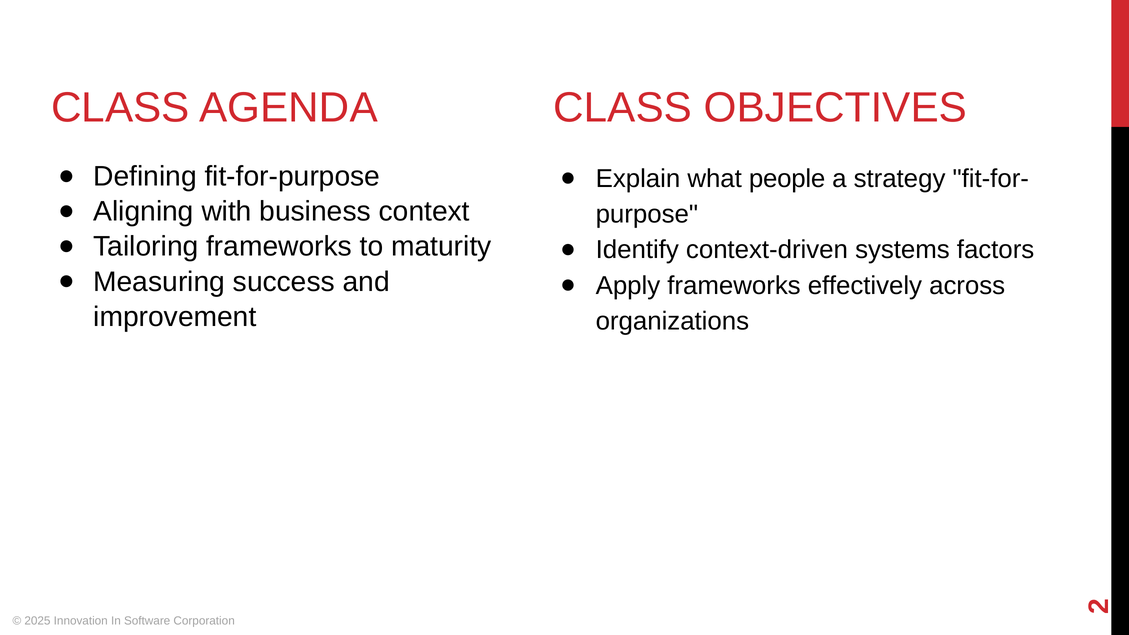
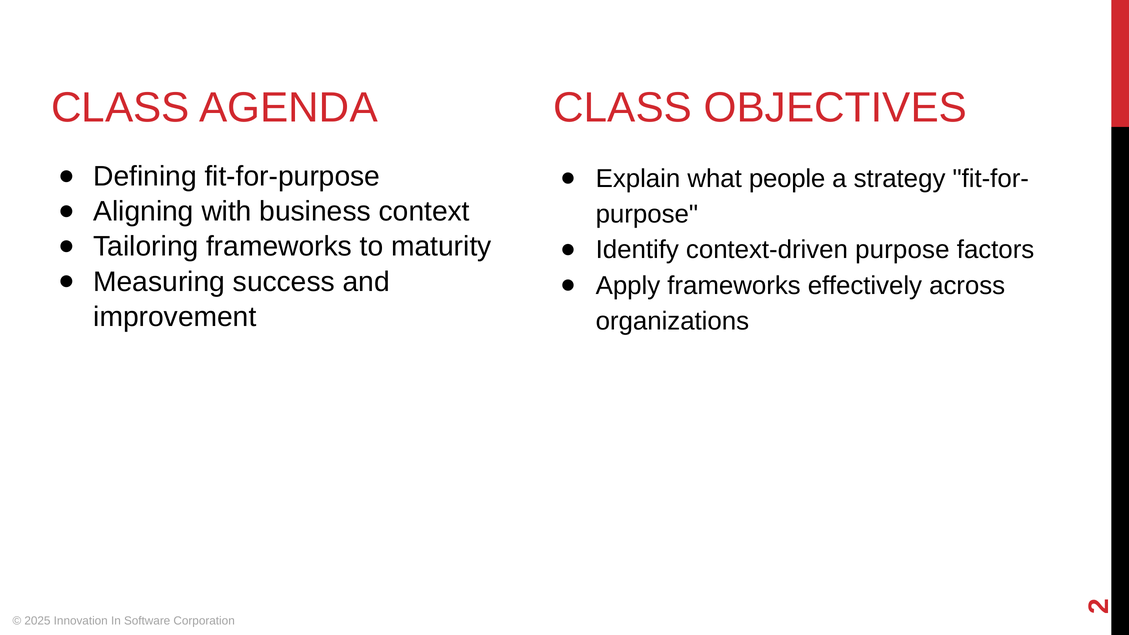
context-driven systems: systems -> purpose
